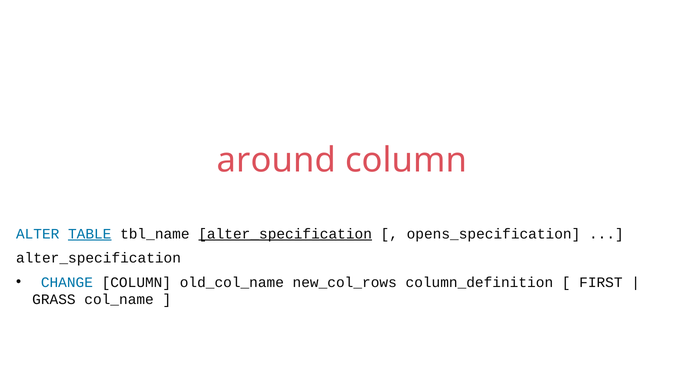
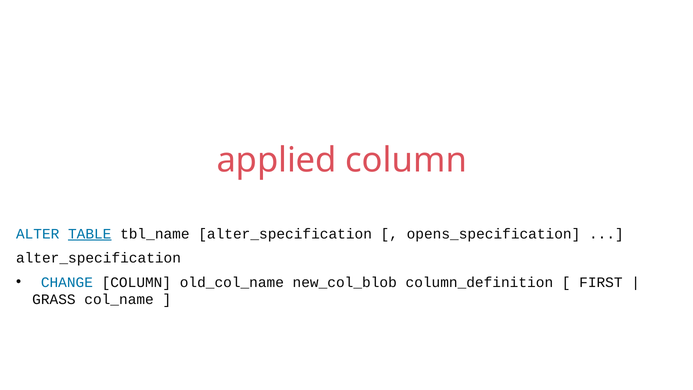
around: around -> applied
alter_specification at (285, 234) underline: present -> none
new_col_rows: new_col_rows -> new_col_blob
